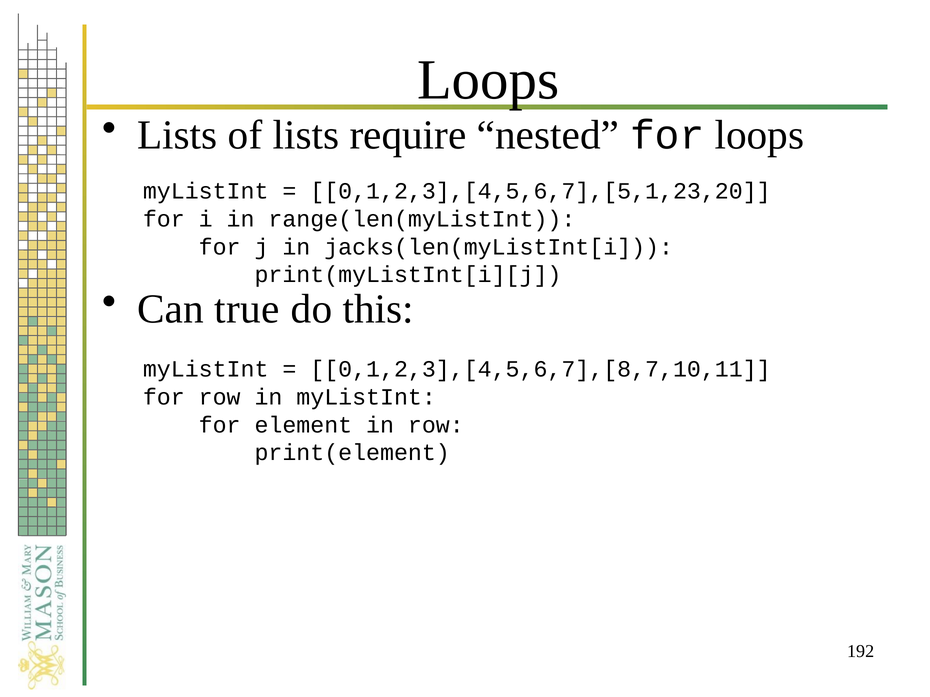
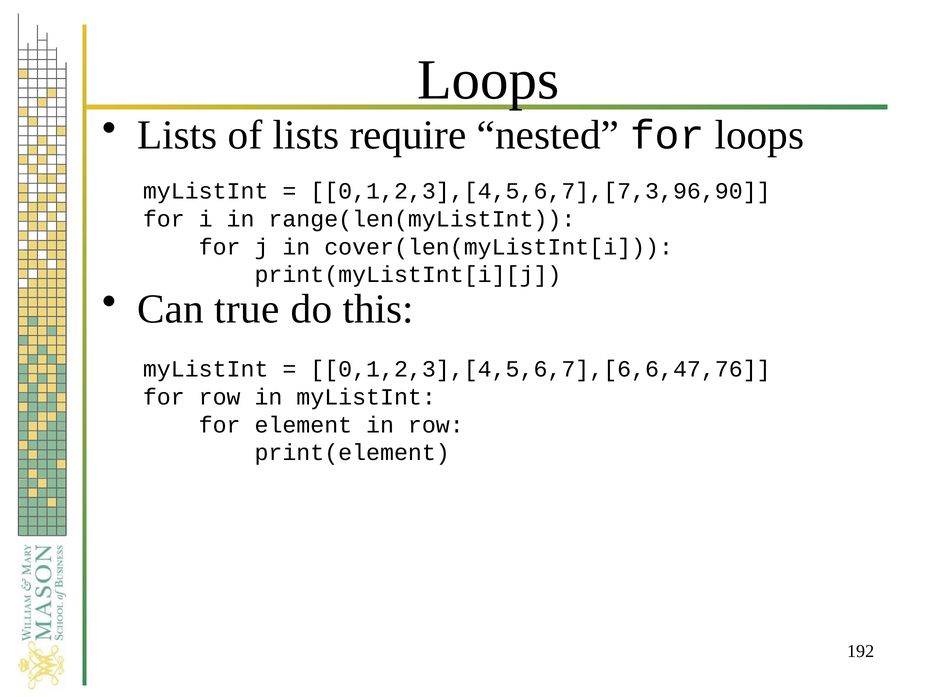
0,1,2,3],[4,5,6,7],[5,1,23,20: 0,1,2,3],[4,5,6,7],[5,1,23,20 -> 0,1,2,3],[4,5,6,7],[7,3,96,90
jacks(len(myListInt[i: jacks(len(myListInt[i -> cover(len(myListInt[i
0,1,2,3],[4,5,6,7],[8,7,10,11: 0,1,2,3],[4,5,6,7],[8,7,10,11 -> 0,1,2,3],[4,5,6,7],[6,6,47,76
